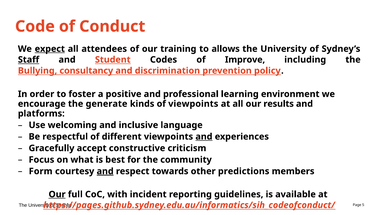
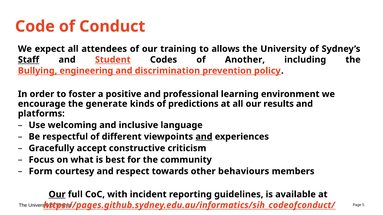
expect underline: present -> none
Improve: Improve -> Another
consultancy: consultancy -> engineering
of viewpoints: viewpoints -> predictions
and at (105, 172) underline: present -> none
predictions: predictions -> behaviours
